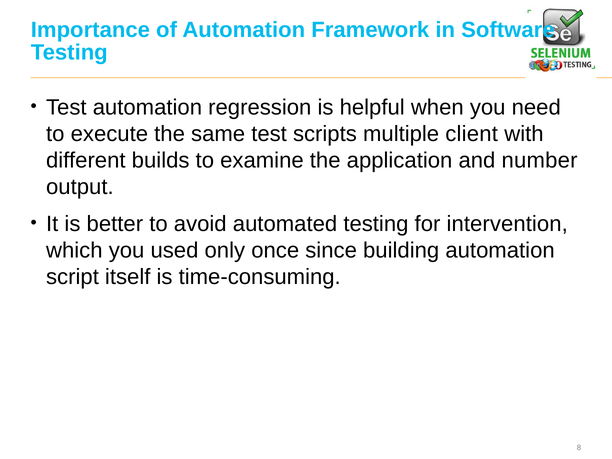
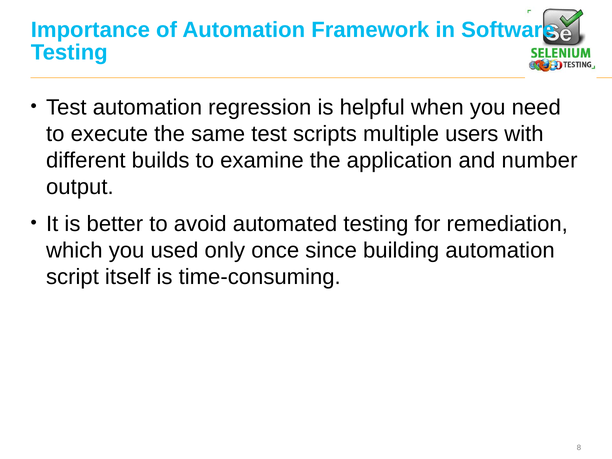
client: client -> users
intervention: intervention -> remediation
